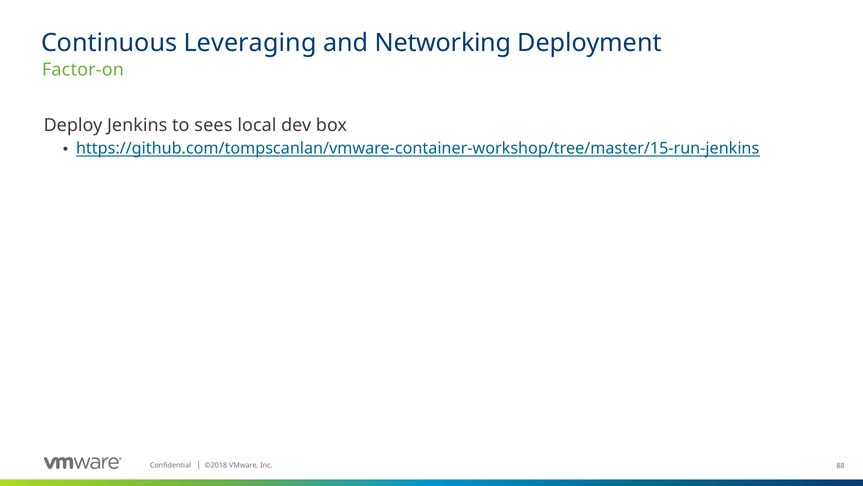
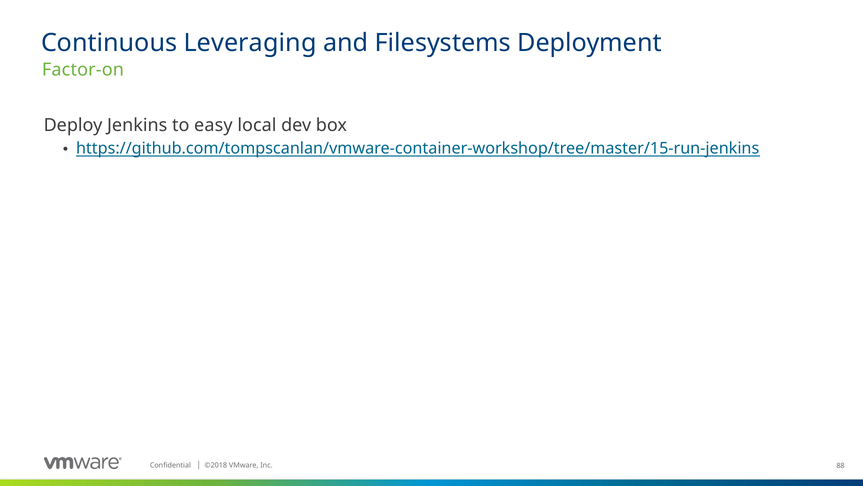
Networking: Networking -> Filesystems
sees: sees -> easy
